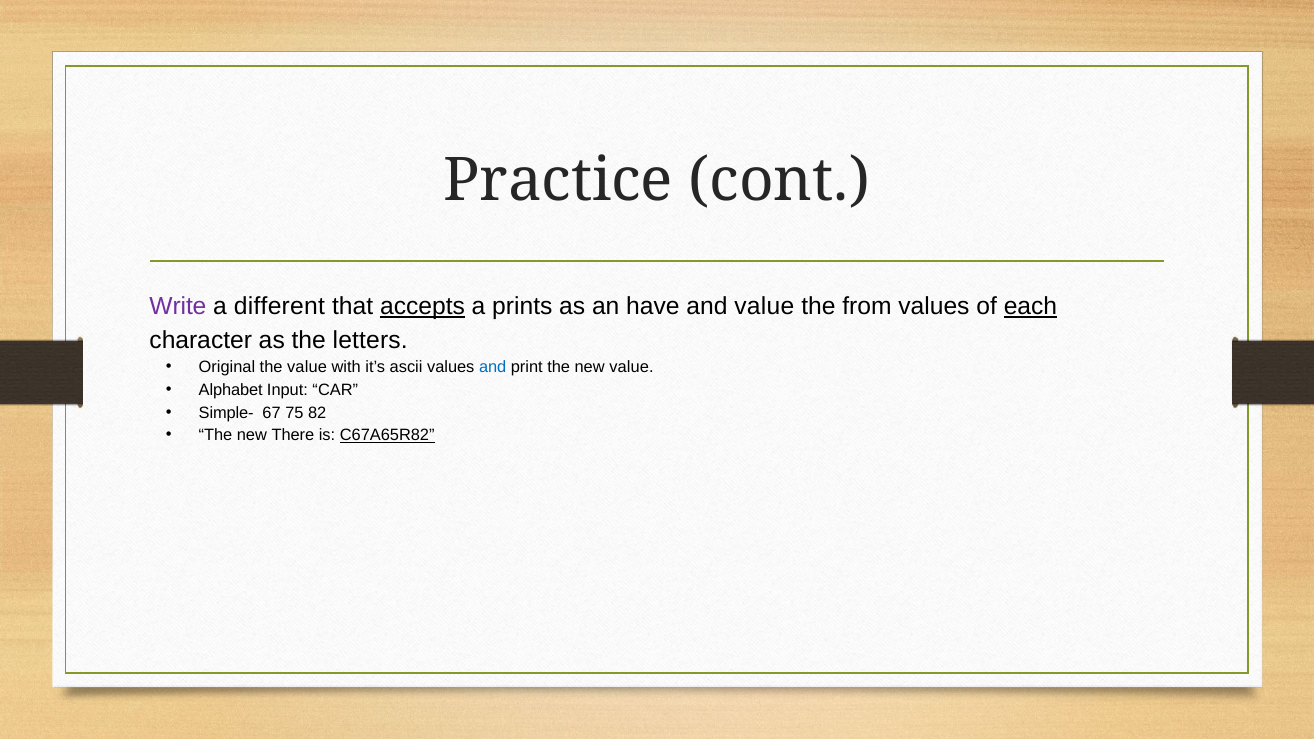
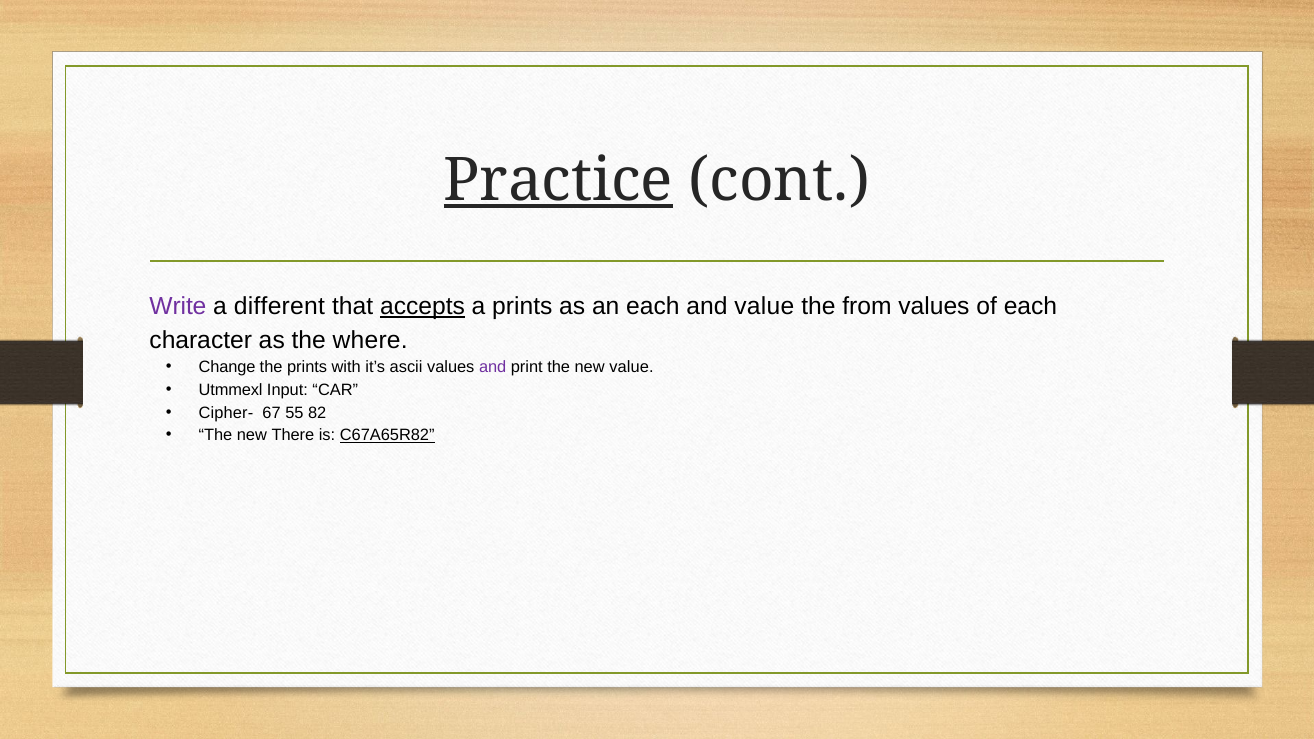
Practice underline: none -> present
an have: have -> each
each at (1030, 306) underline: present -> none
letters: letters -> where
Original: Original -> Change
the value: value -> prints
and at (493, 367) colour: blue -> purple
Alphabet: Alphabet -> Utmmexl
Simple-: Simple- -> Cipher-
75: 75 -> 55
